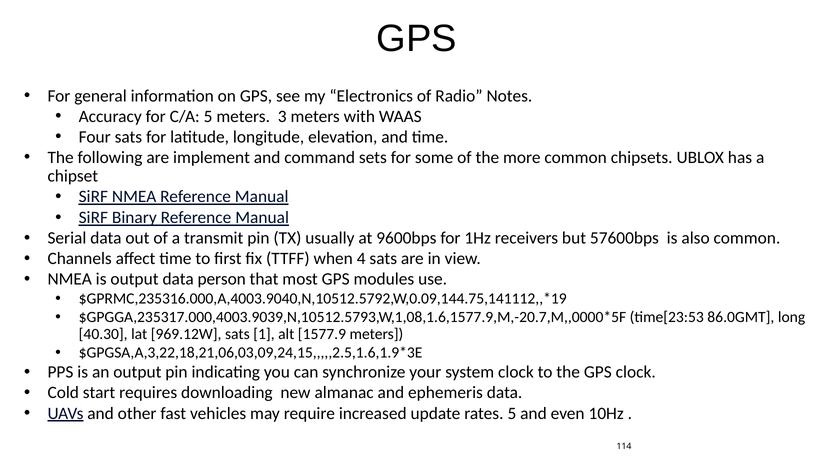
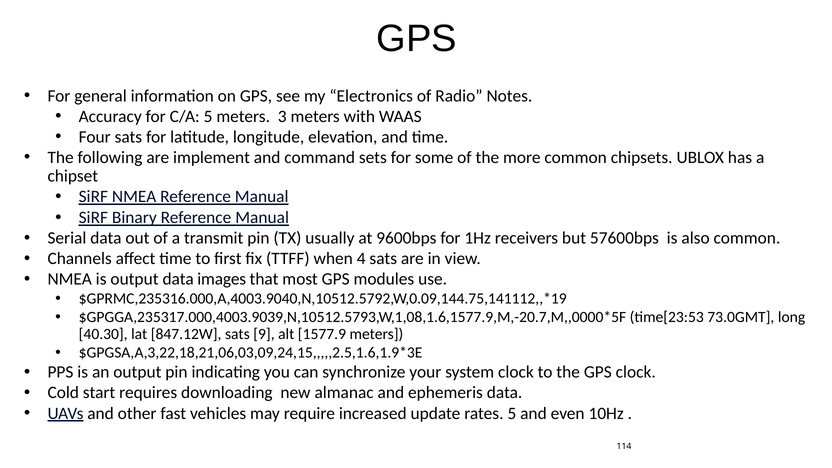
person: person -> images
86.0GMT: 86.0GMT -> 73.0GMT
969.12W: 969.12W -> 847.12W
1: 1 -> 9
